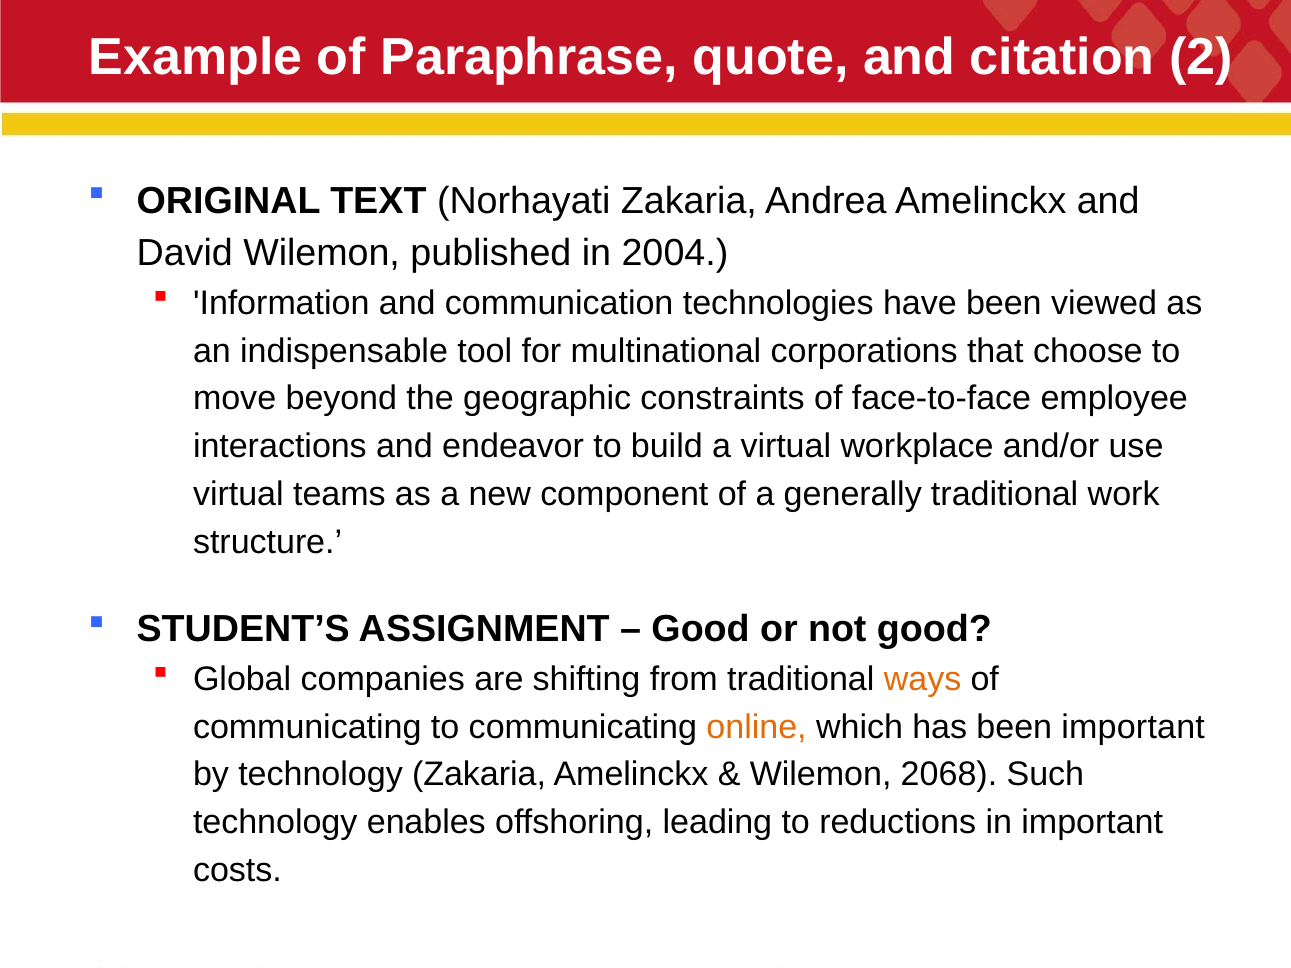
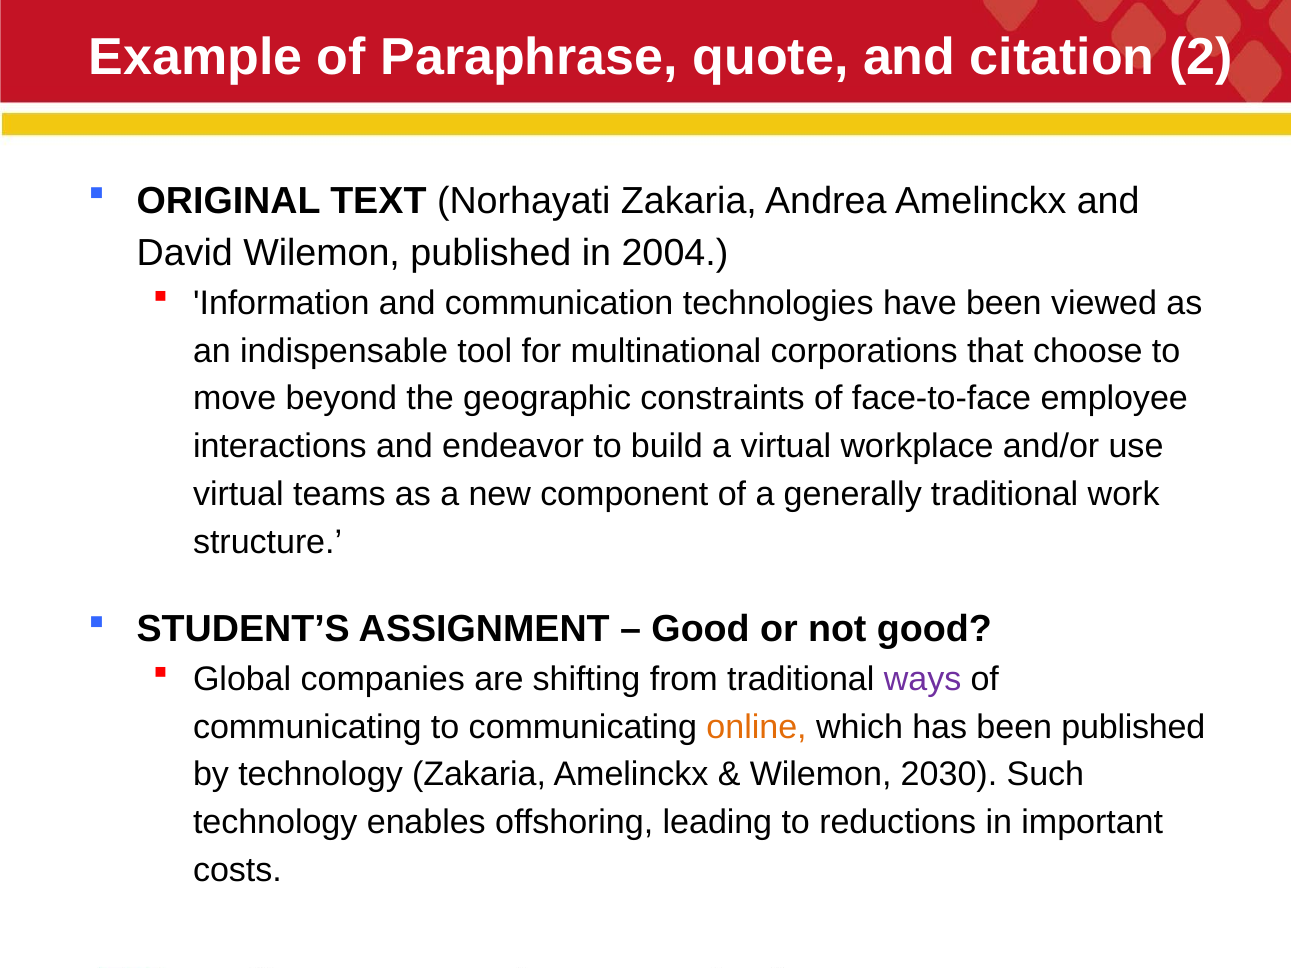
ways colour: orange -> purple
been important: important -> published
2068: 2068 -> 2030
